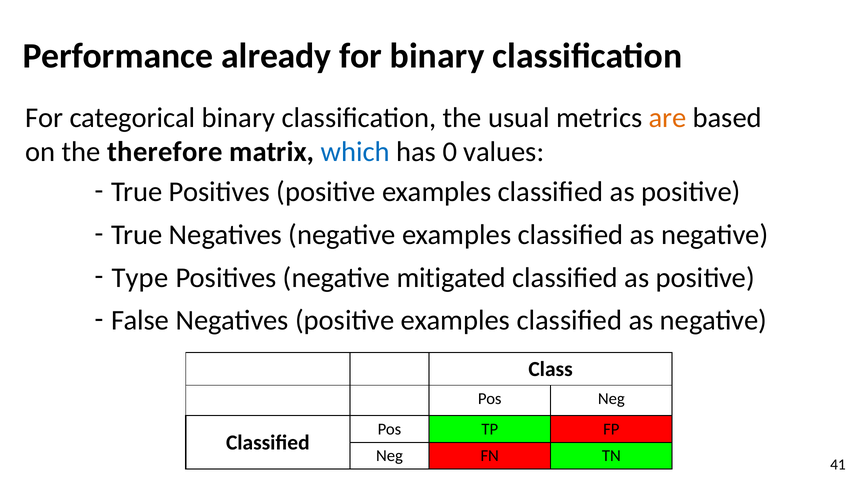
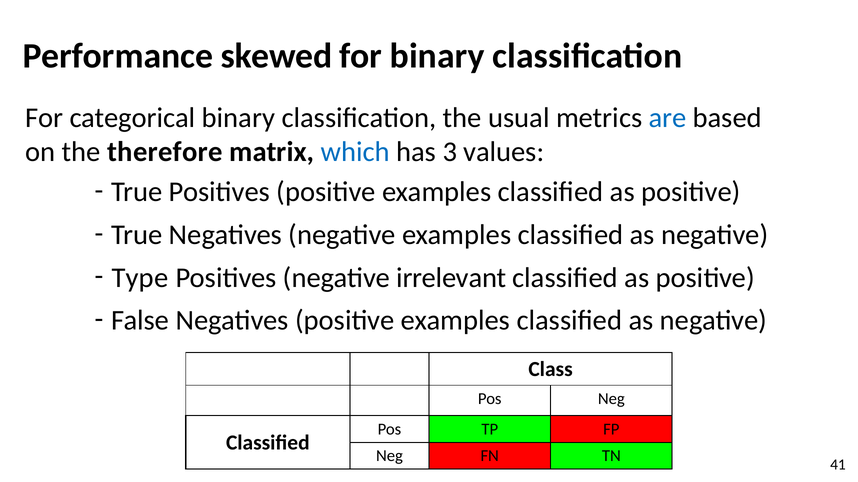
already: already -> skewed
are colour: orange -> blue
0: 0 -> 3
mitigated: mitigated -> irrelevant
